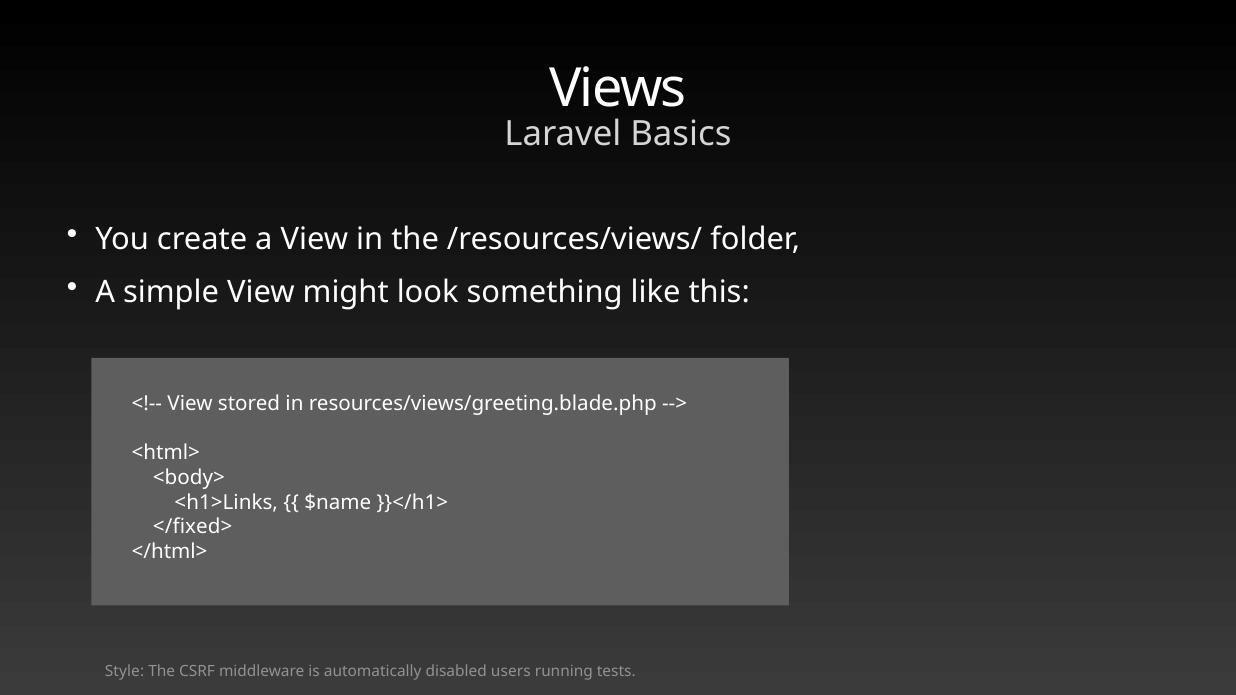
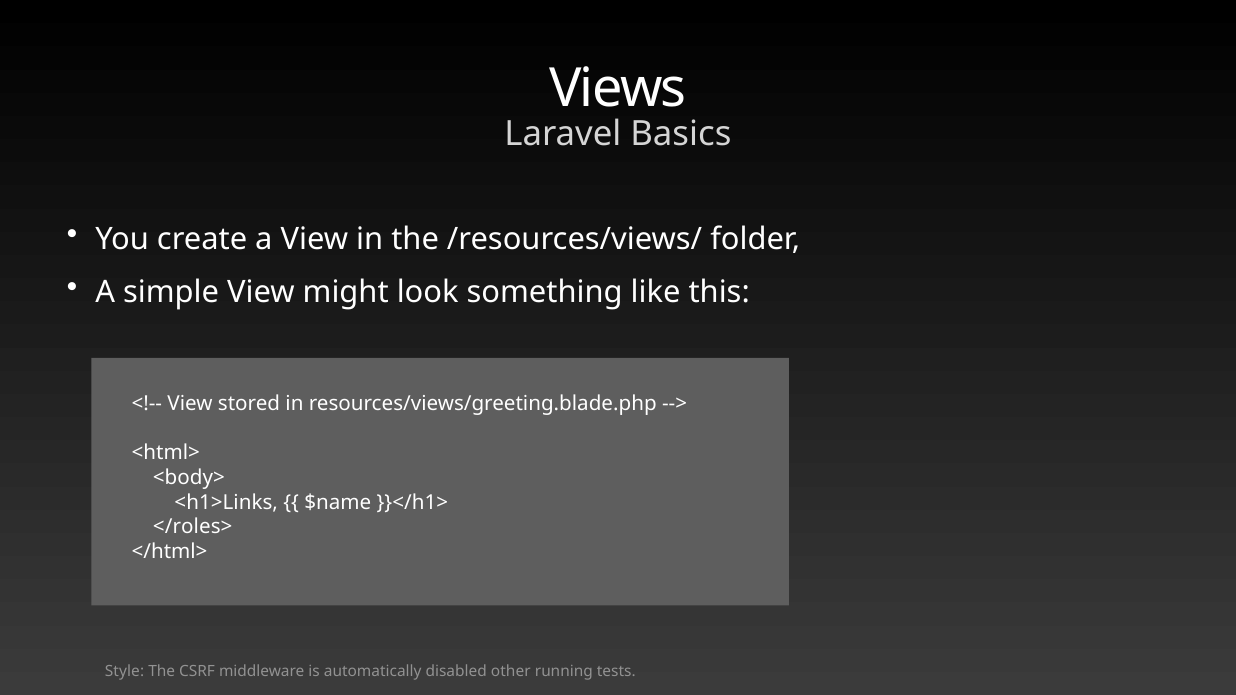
</fixed>: </fixed> -> </roles>
users: users -> other
